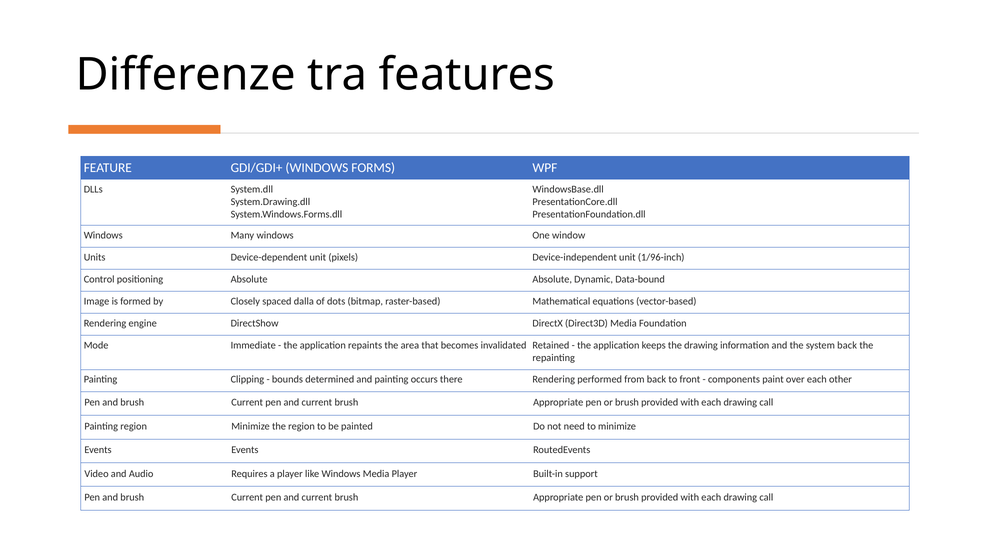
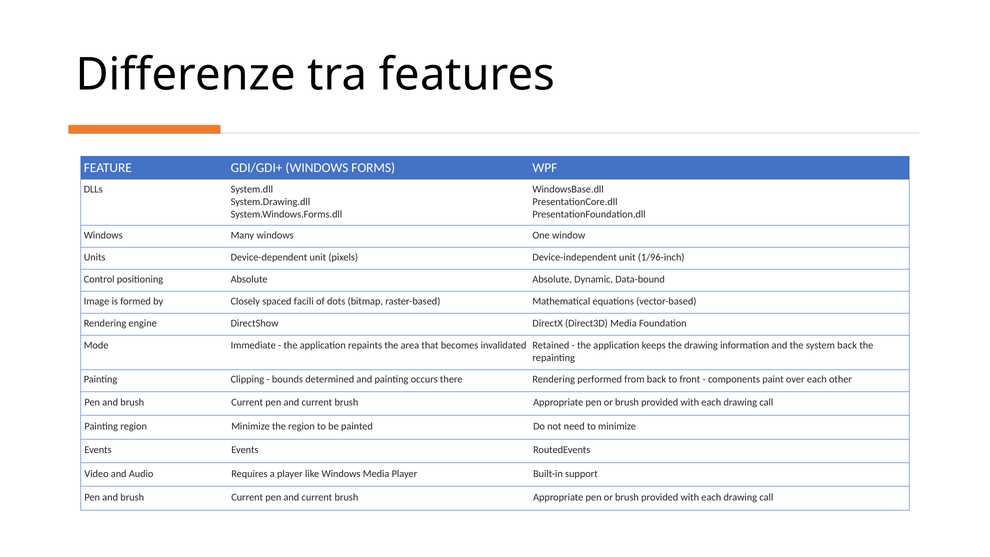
dalla: dalla -> facili
